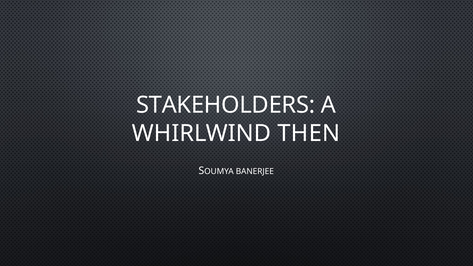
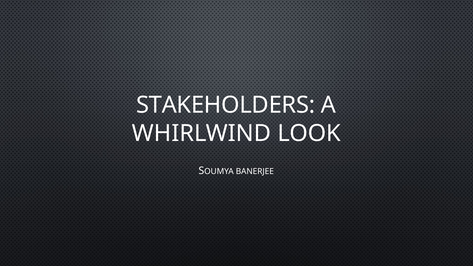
THEN: THEN -> LOOK
